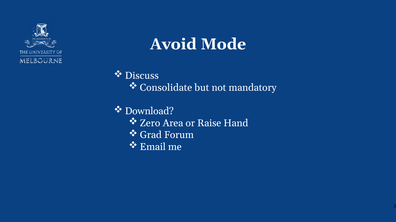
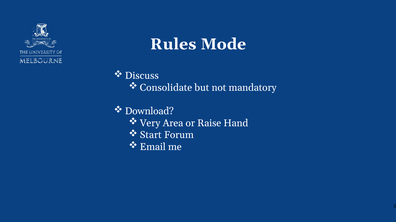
Avoid: Avoid -> Rules
Zero: Zero -> Very
Grad: Grad -> Start
